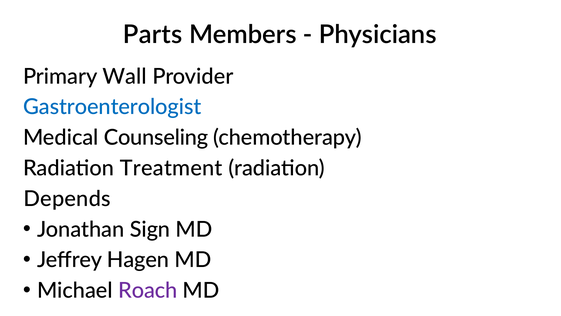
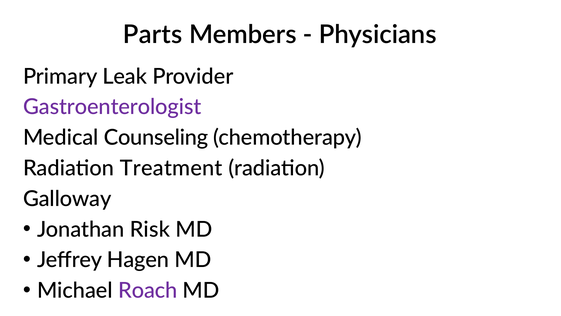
Wall: Wall -> Leak
Gastroenterologist colour: blue -> purple
Depends: Depends -> Galloway
Sign: Sign -> Risk
